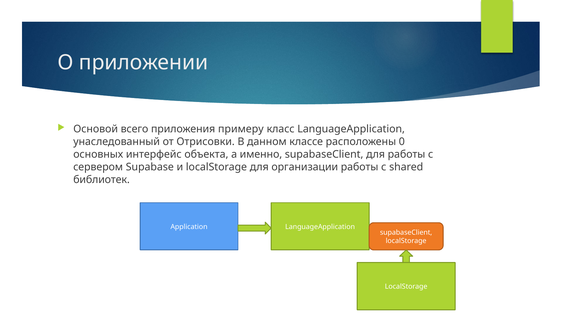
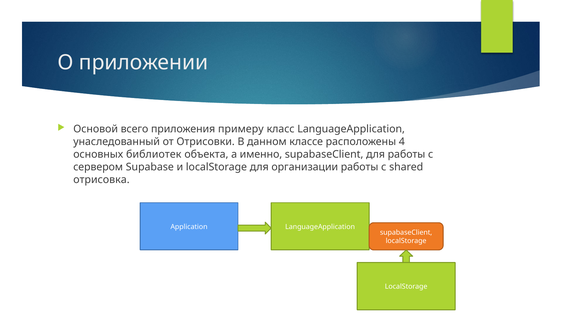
0: 0 -> 4
интерфейс: интерфейс -> библиотек
библиотек: библиотек -> отрисовка
